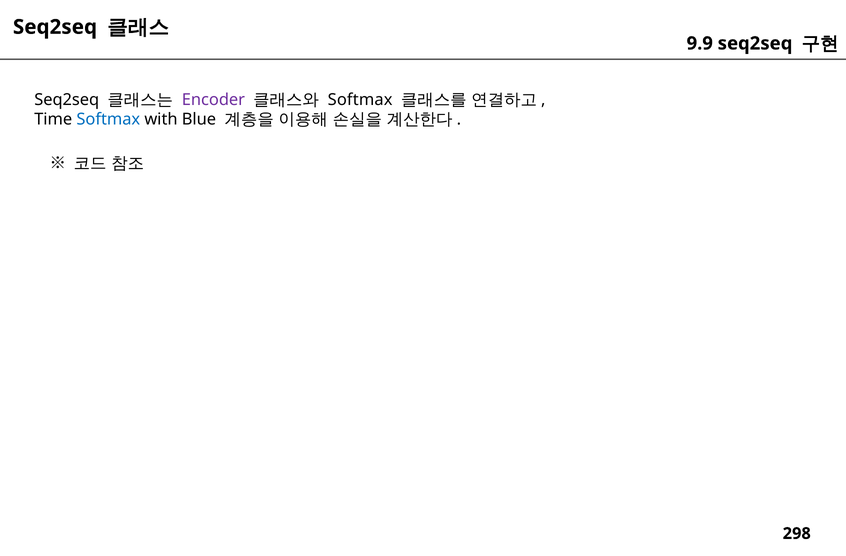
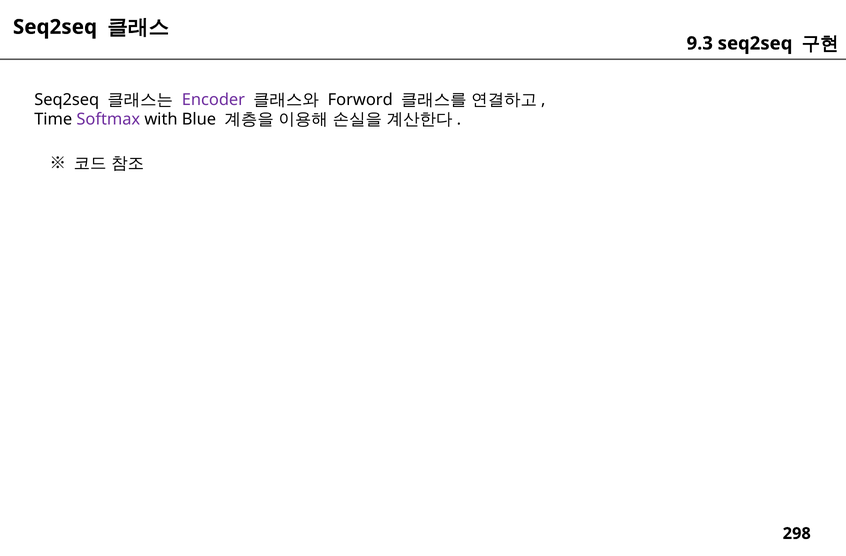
9.9: 9.9 -> 9.3
Softmax at (360, 100): Softmax -> Forword
Softmax at (108, 119) colour: blue -> purple
